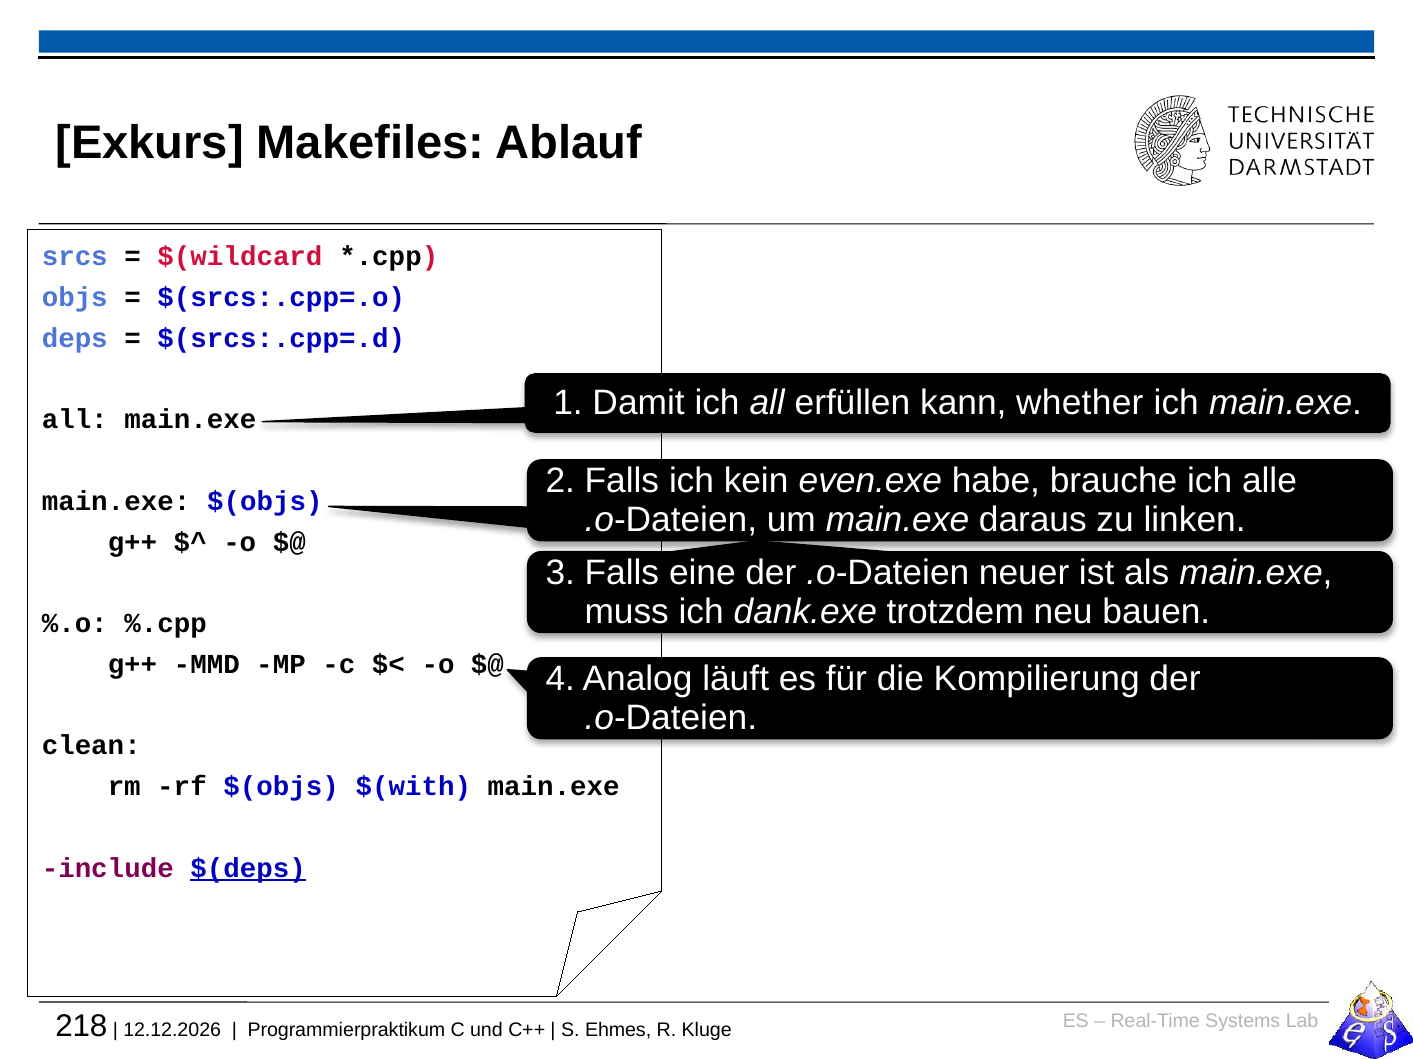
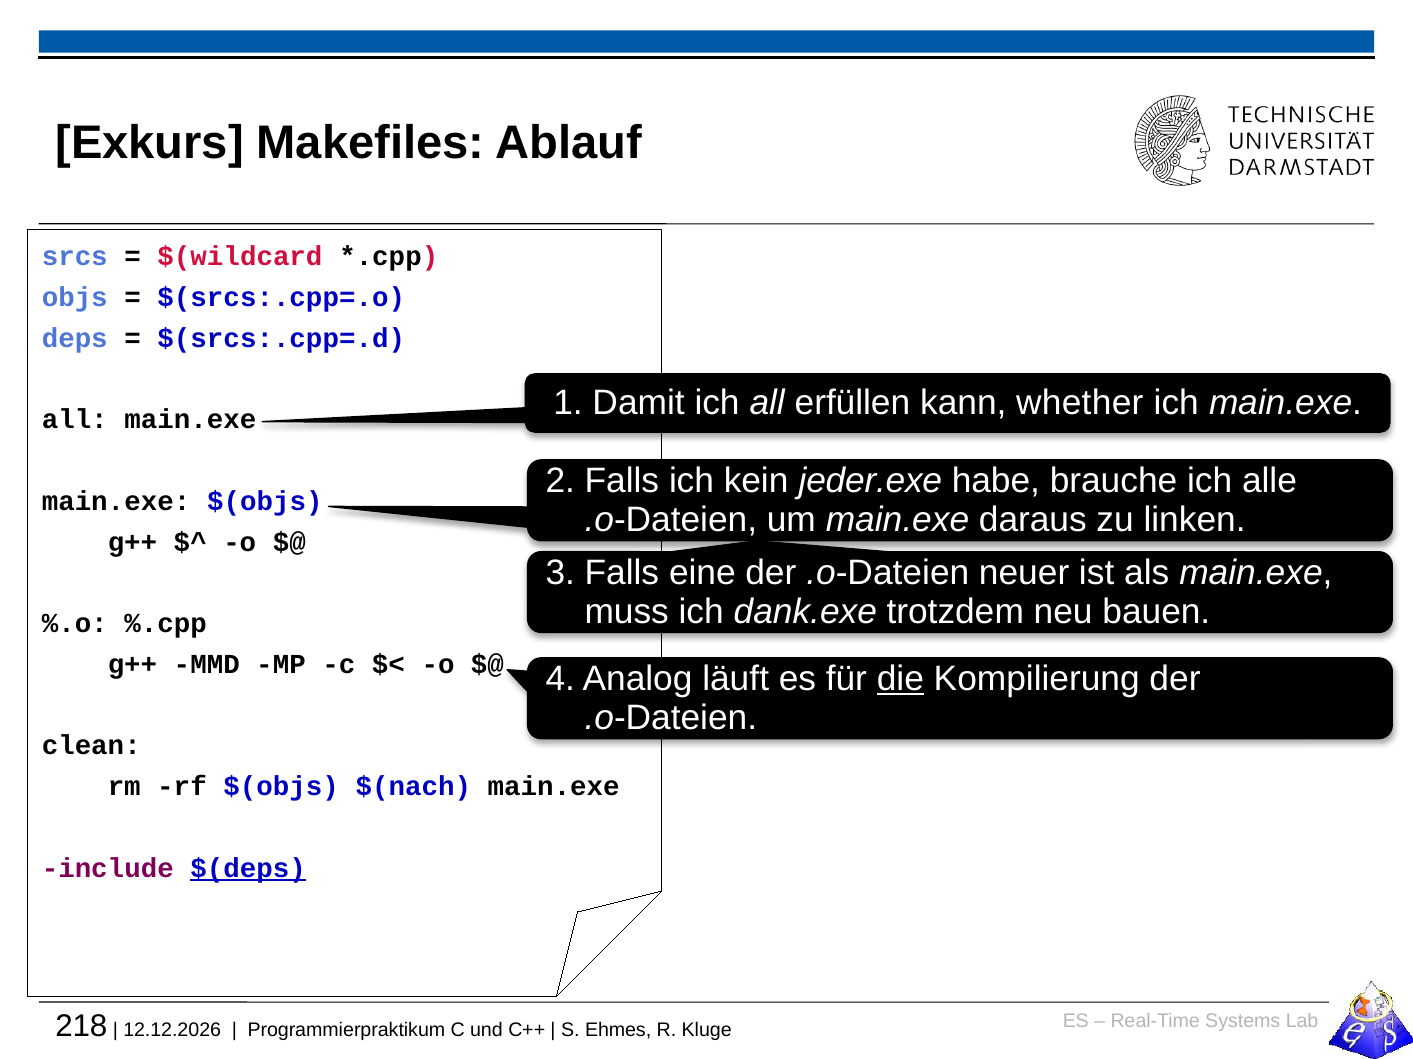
even.exe: even.exe -> jeder.exe
die underline: none -> present
$(with: $(with -> $(nach
